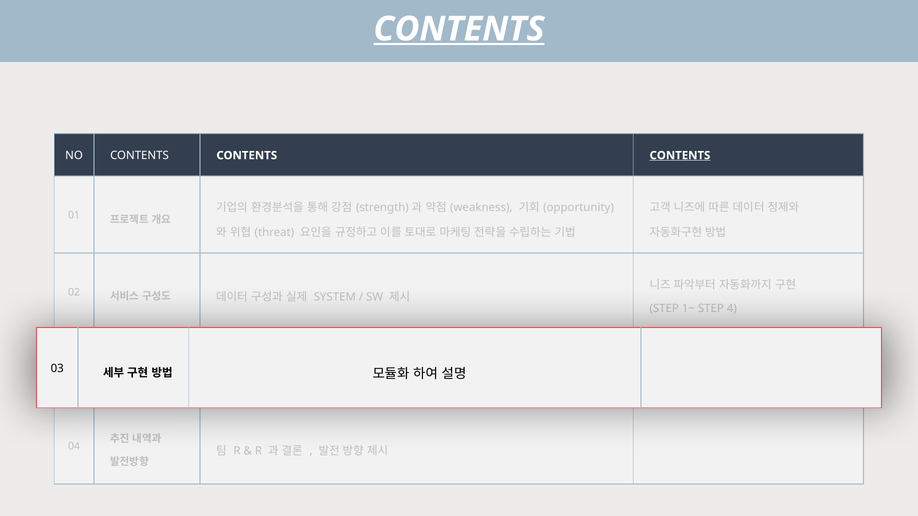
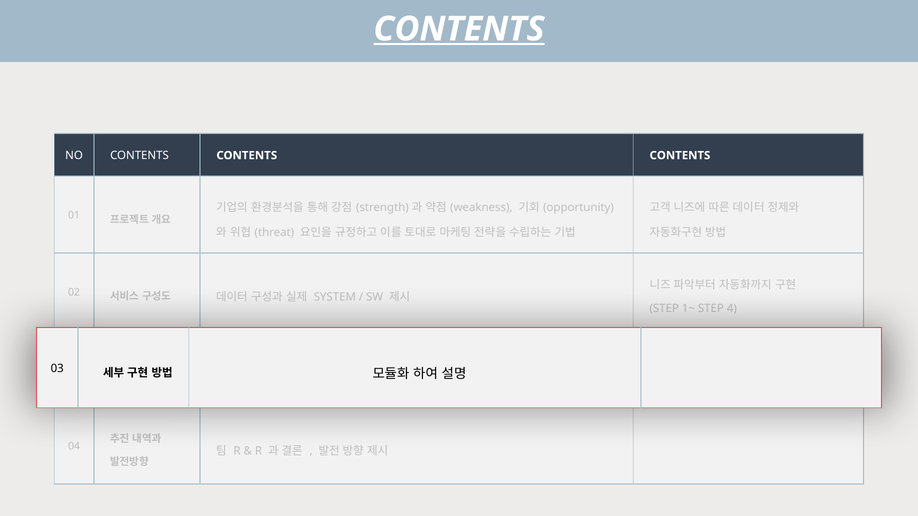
CONTENTS at (680, 156) underline: present -> none
